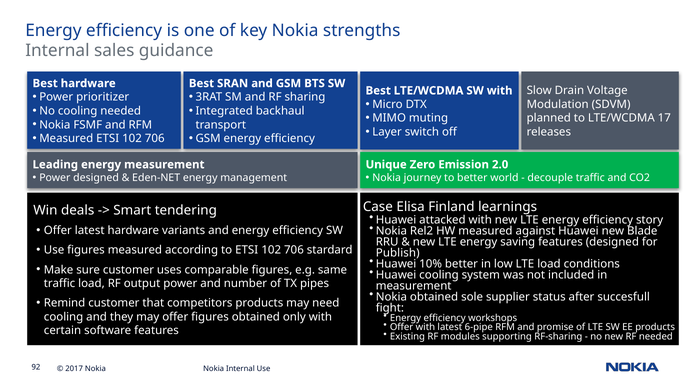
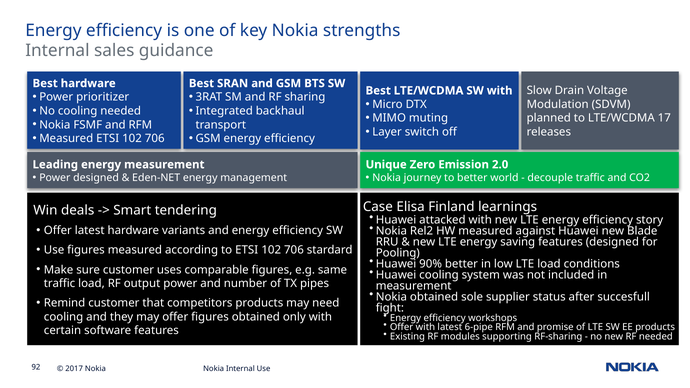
Publish: Publish -> Pooling
10%: 10% -> 90%
